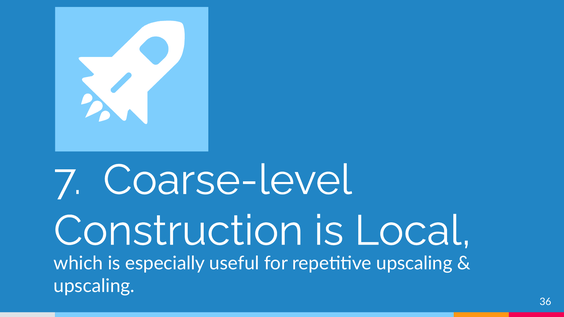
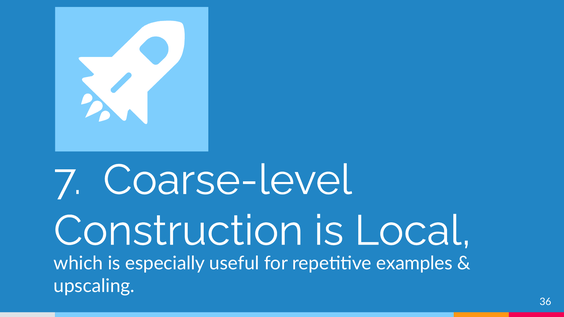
repetitive upscaling: upscaling -> examples
